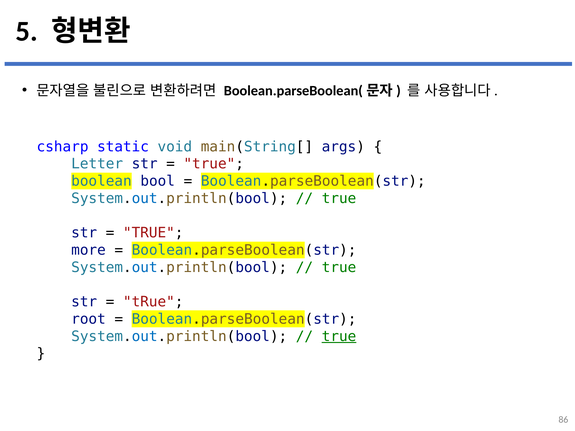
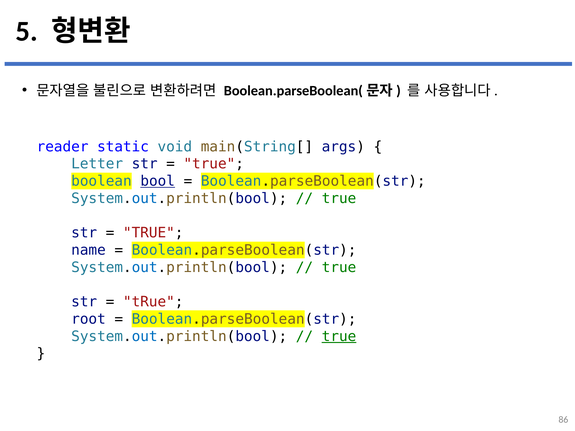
csharp: csharp -> reader
bool underline: none -> present
more: more -> name
